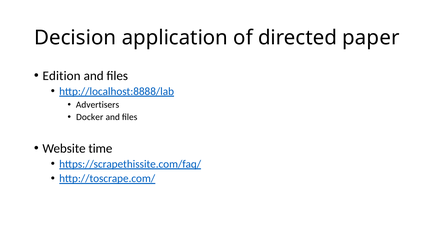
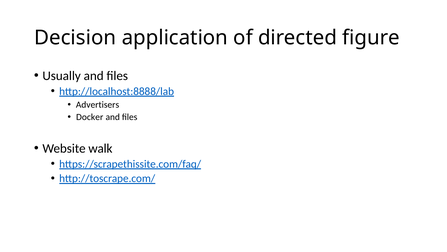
paper: paper -> figure
Edition: Edition -> Usually
time: time -> walk
